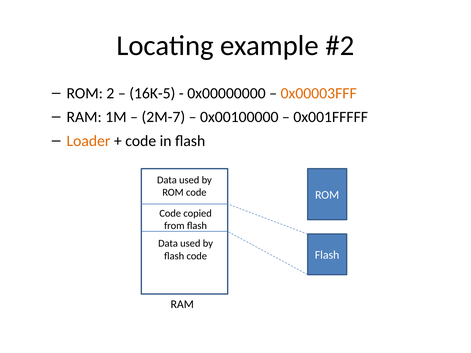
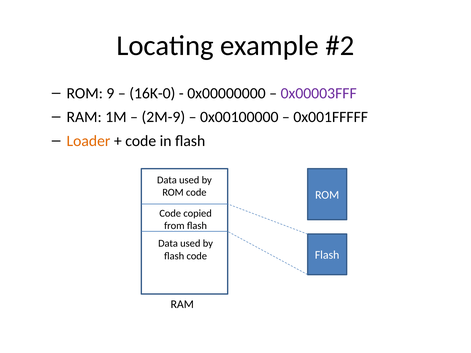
2: 2 -> 9
16K-5: 16K-5 -> 16K-0
0x00003FFF colour: orange -> purple
2M-7: 2M-7 -> 2M-9
